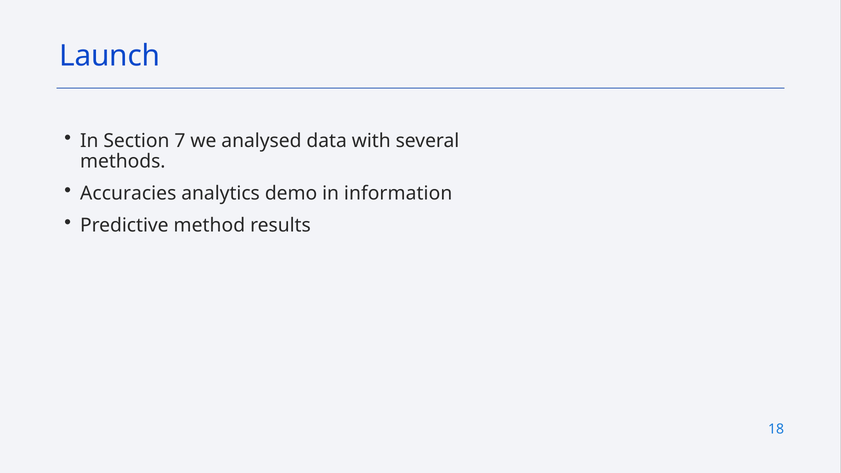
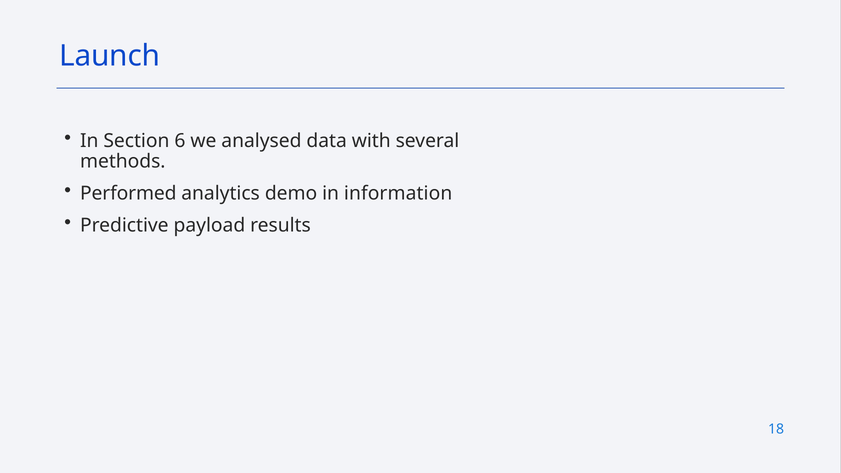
7: 7 -> 6
Accuracies: Accuracies -> Performed
method: method -> payload
